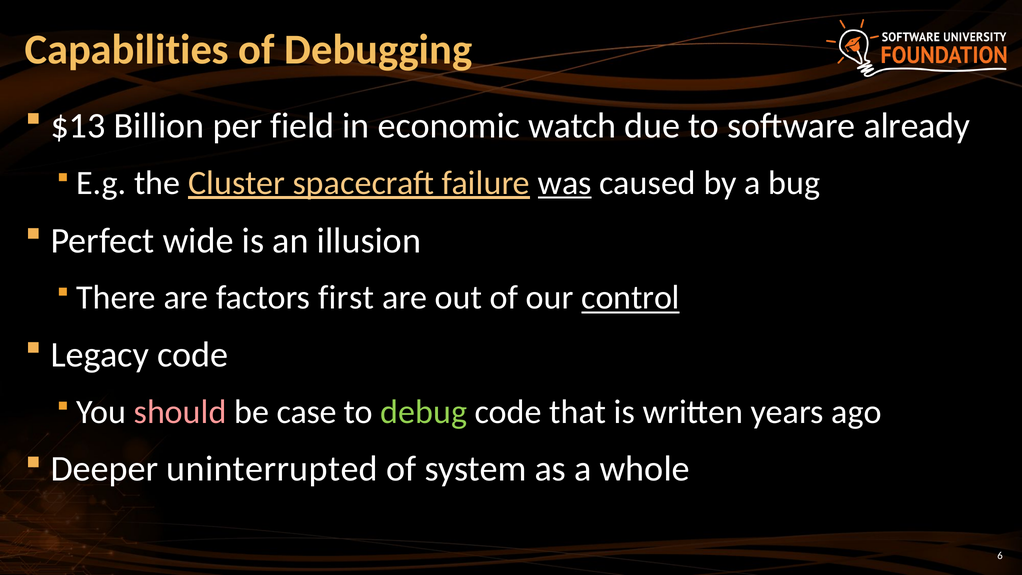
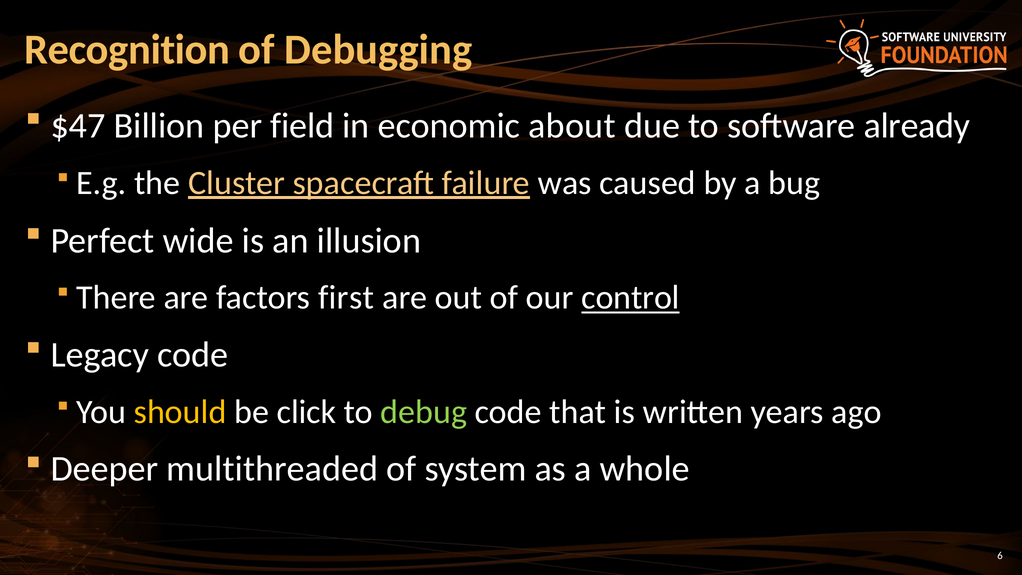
Capabilities: Capabilities -> Recognition
$13: $13 -> $47
watch: watch -> about
was underline: present -> none
should colour: pink -> yellow
case: case -> click
uninterrupted: uninterrupted -> multithreaded
